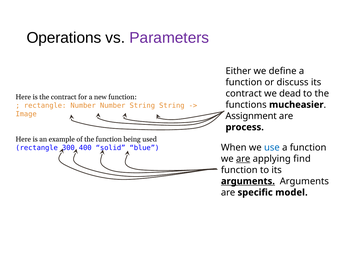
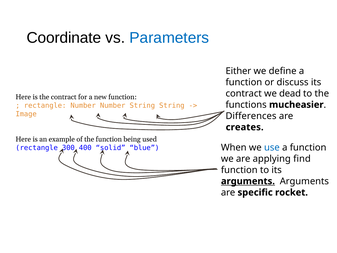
Operations: Operations -> Coordinate
Parameters colour: purple -> blue
Assignment: Assignment -> Differences
process: process -> creates
are at (243, 159) underline: present -> none
model: model -> rocket
